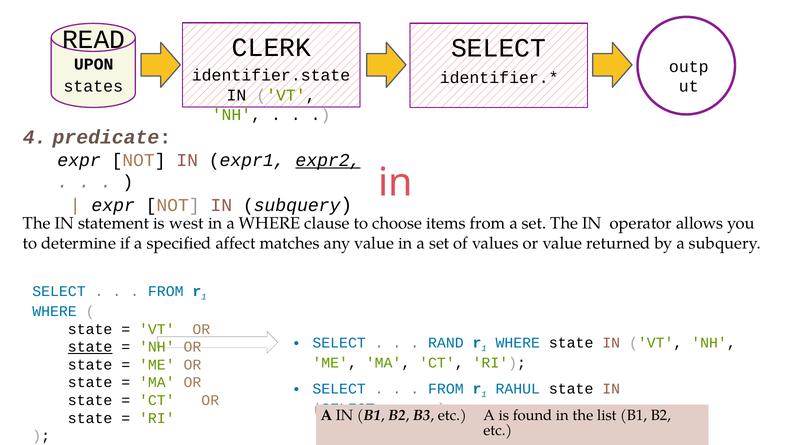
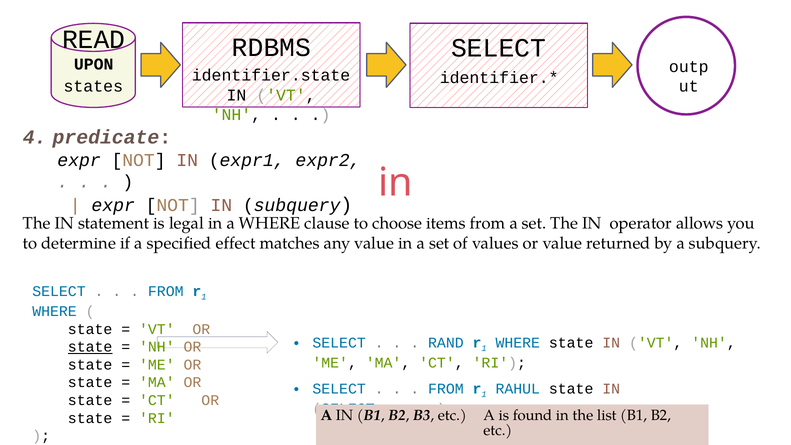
CLERK: CLERK -> RDBMS
expr2 underline: present -> none
west: west -> legal
affect: affect -> effect
